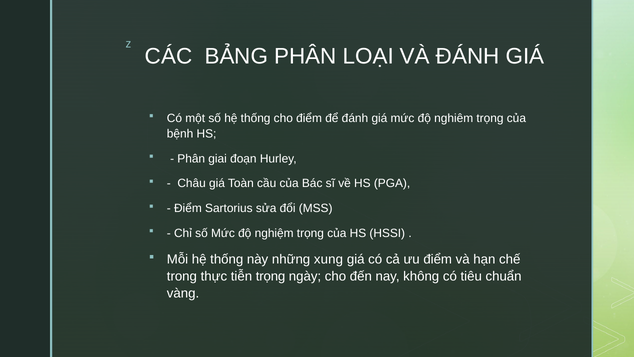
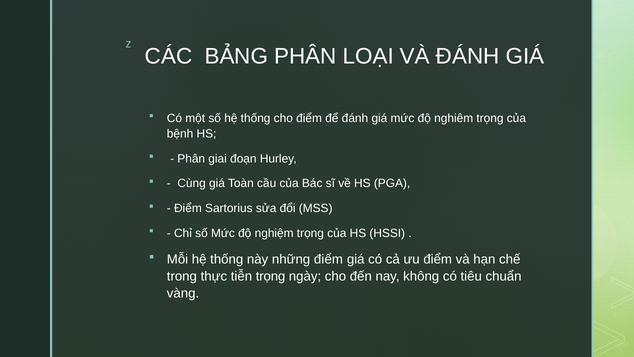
Châu: Châu -> Cùng
những xung: xung -> điểm
